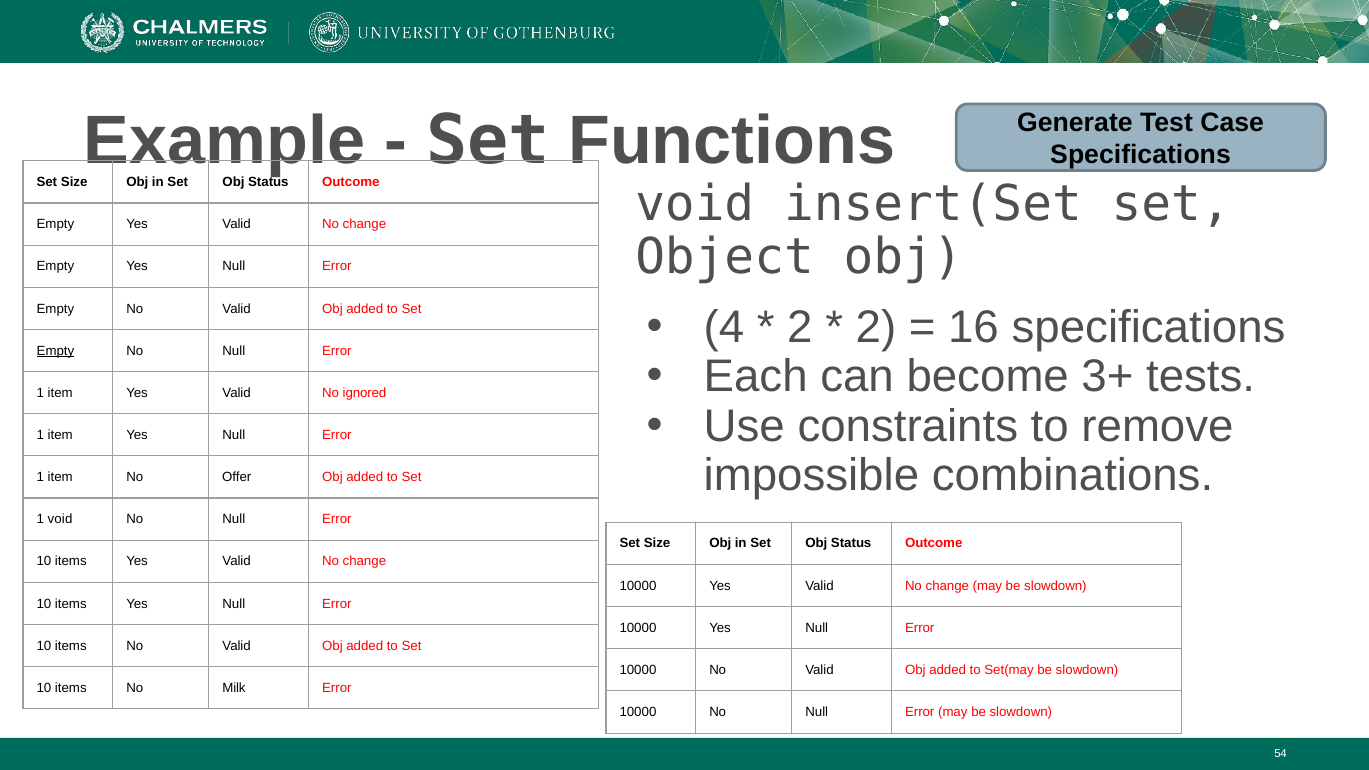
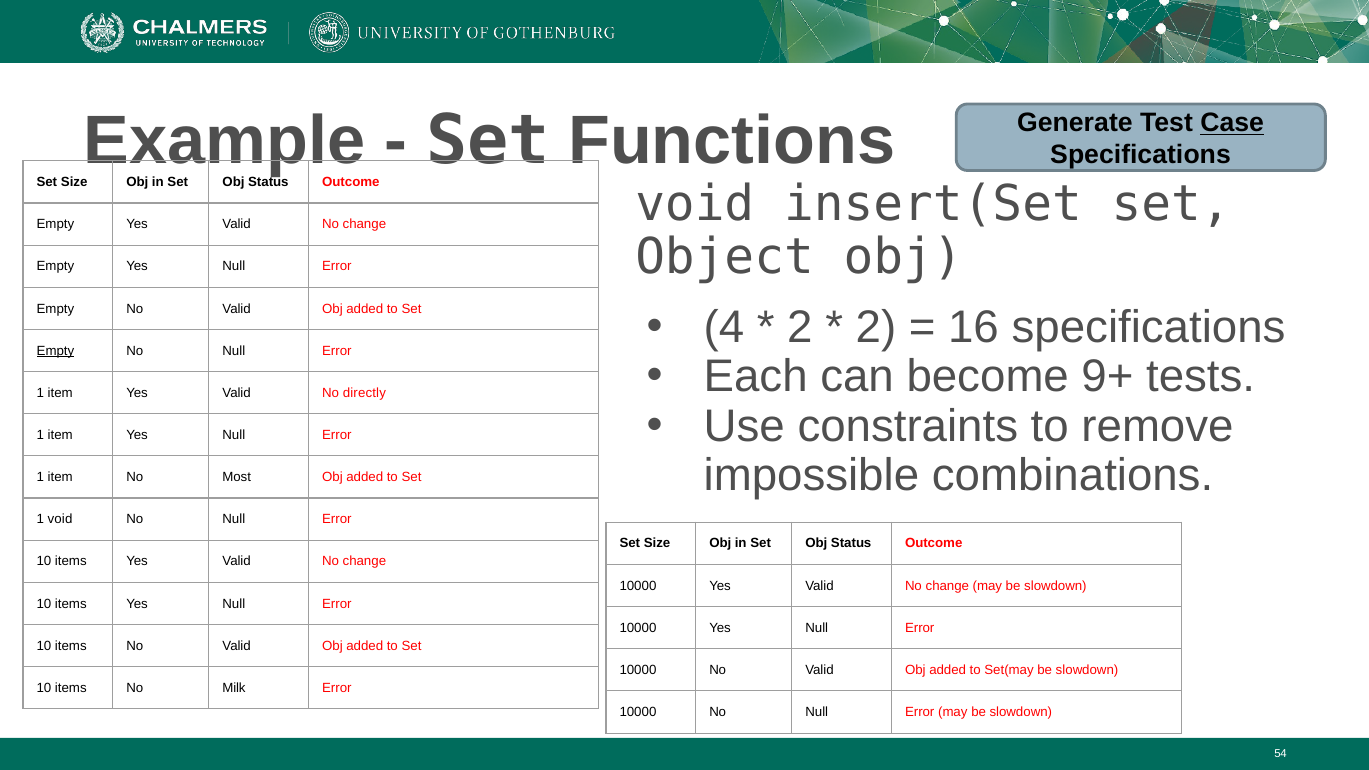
Case underline: none -> present
3+: 3+ -> 9+
ignored: ignored -> directly
Offer: Offer -> Most
